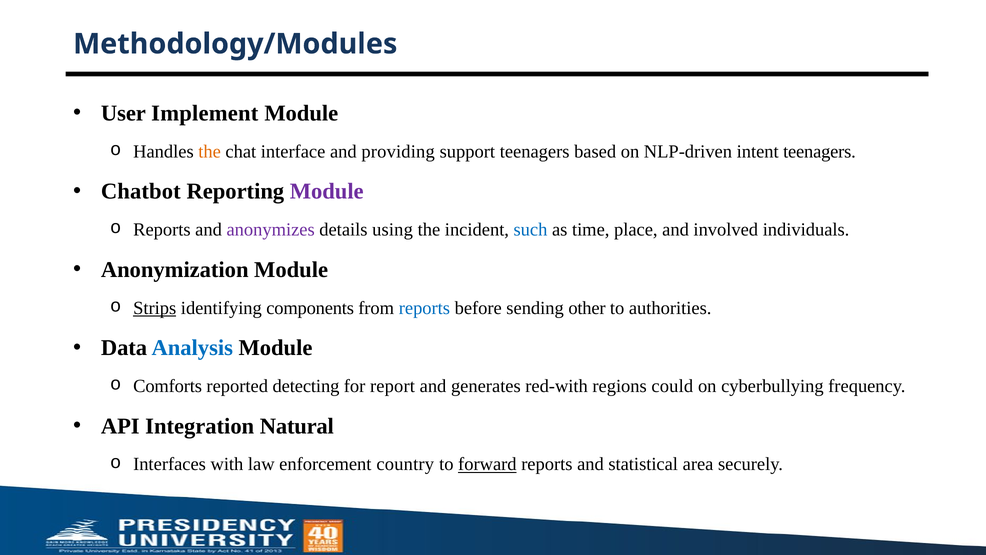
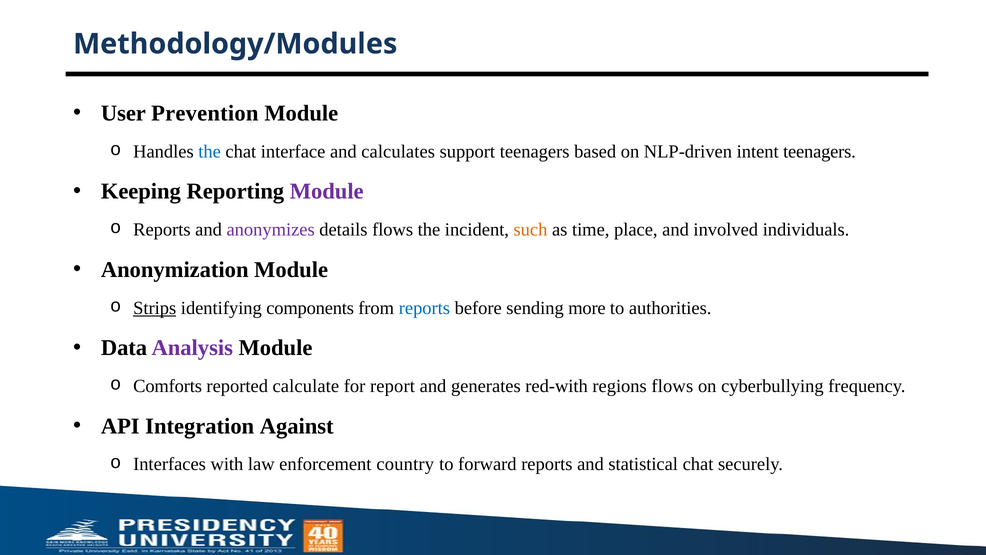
Implement: Implement -> Prevention
the at (210, 151) colour: orange -> blue
providing: providing -> calculates
Chatbot: Chatbot -> Keeping
details using: using -> flows
such colour: blue -> orange
other: other -> more
Analysis colour: blue -> purple
detecting: detecting -> calculate
regions could: could -> flows
Natural: Natural -> Against
forward underline: present -> none
statistical area: area -> chat
